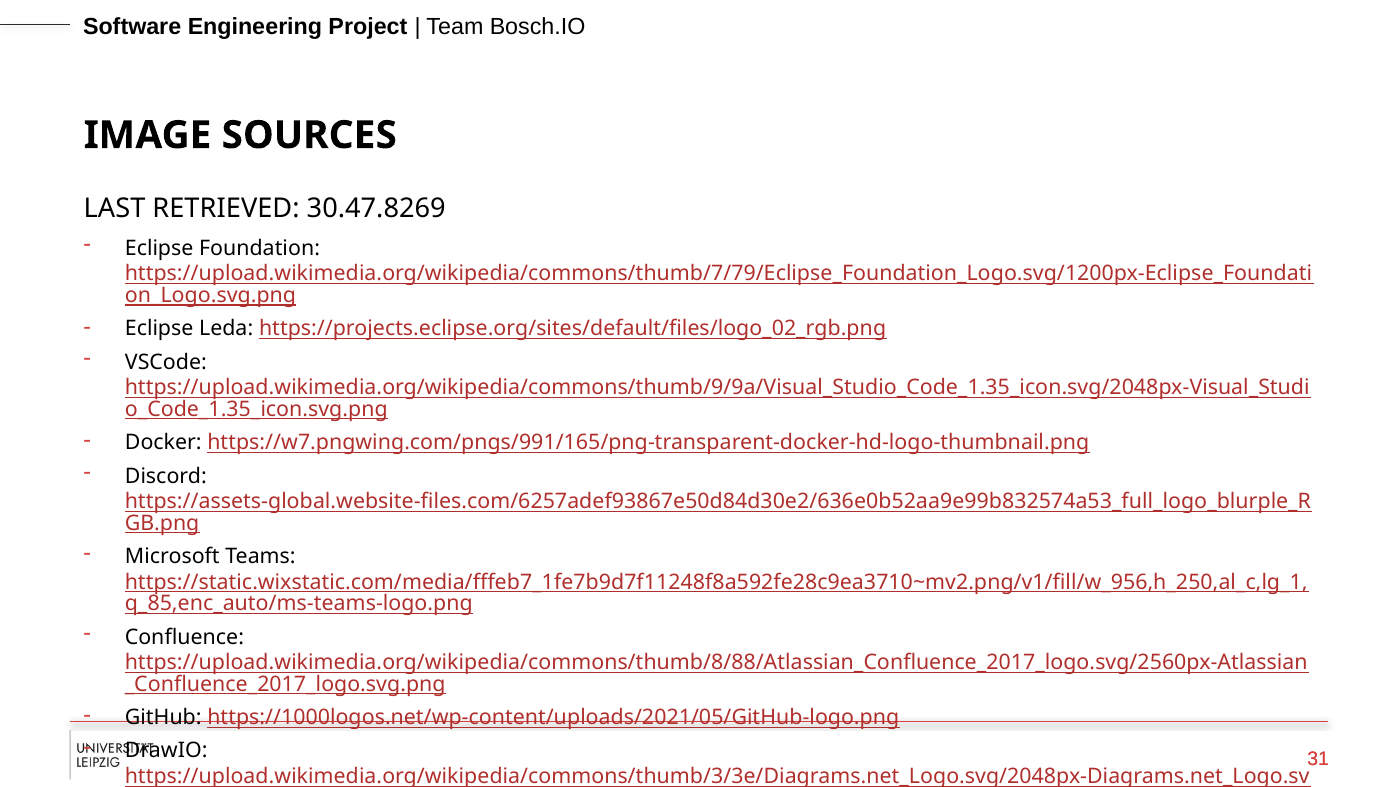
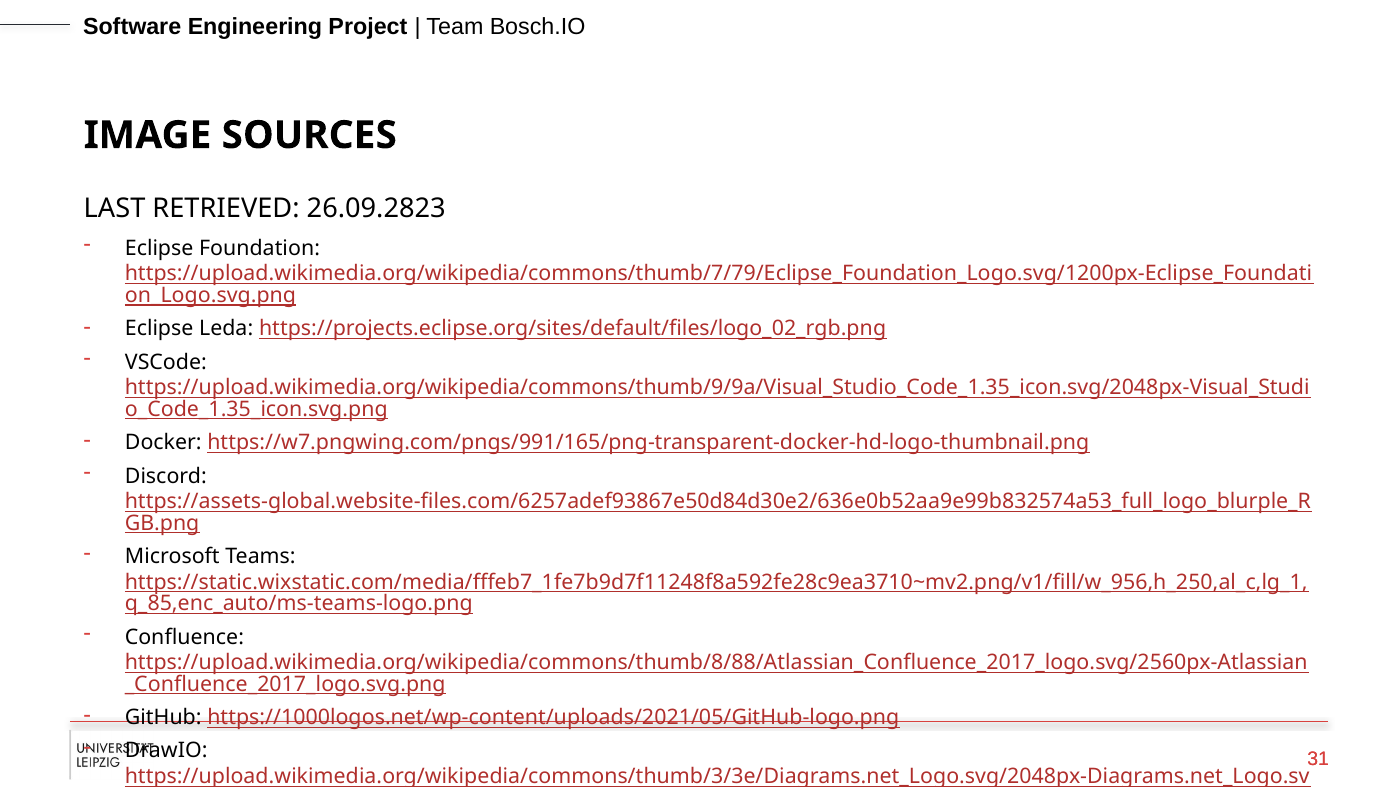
30.47.8269: 30.47.8269 -> 26.09.2823
